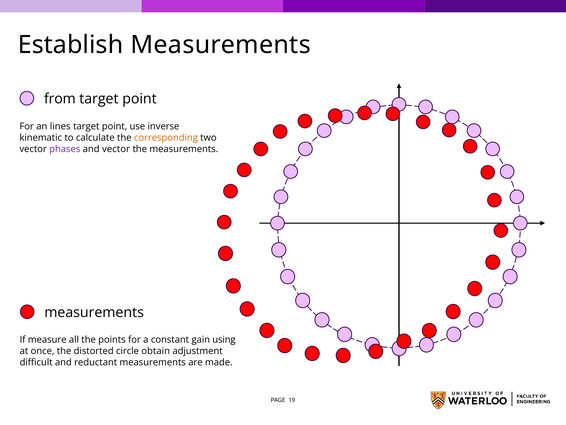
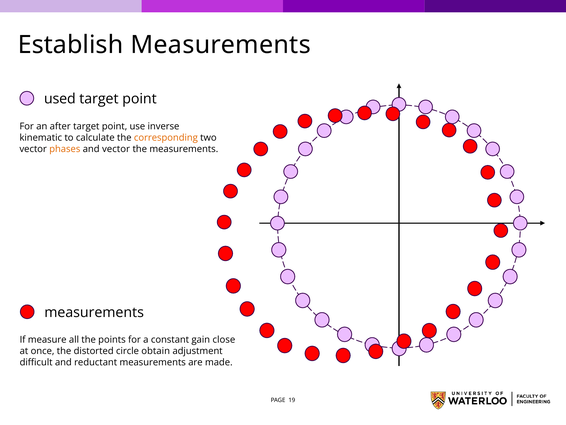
from: from -> used
lines: lines -> after
phases colour: purple -> orange
using: using -> close
